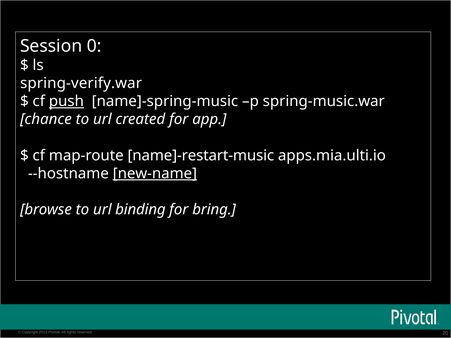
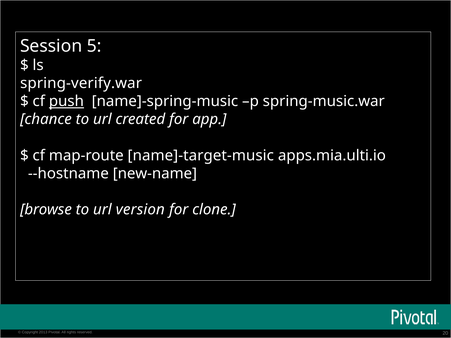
0: 0 -> 5
name]-restart-music: name]-restart-music -> name]-target-music
new-name underline: present -> none
binding: binding -> version
bring: bring -> clone
